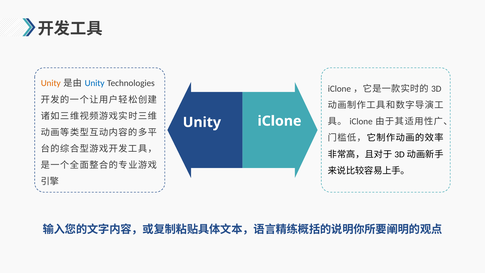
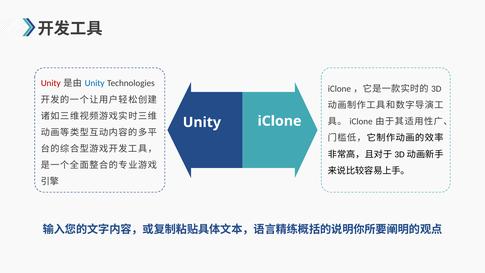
Unity at (51, 83) colour: orange -> red
